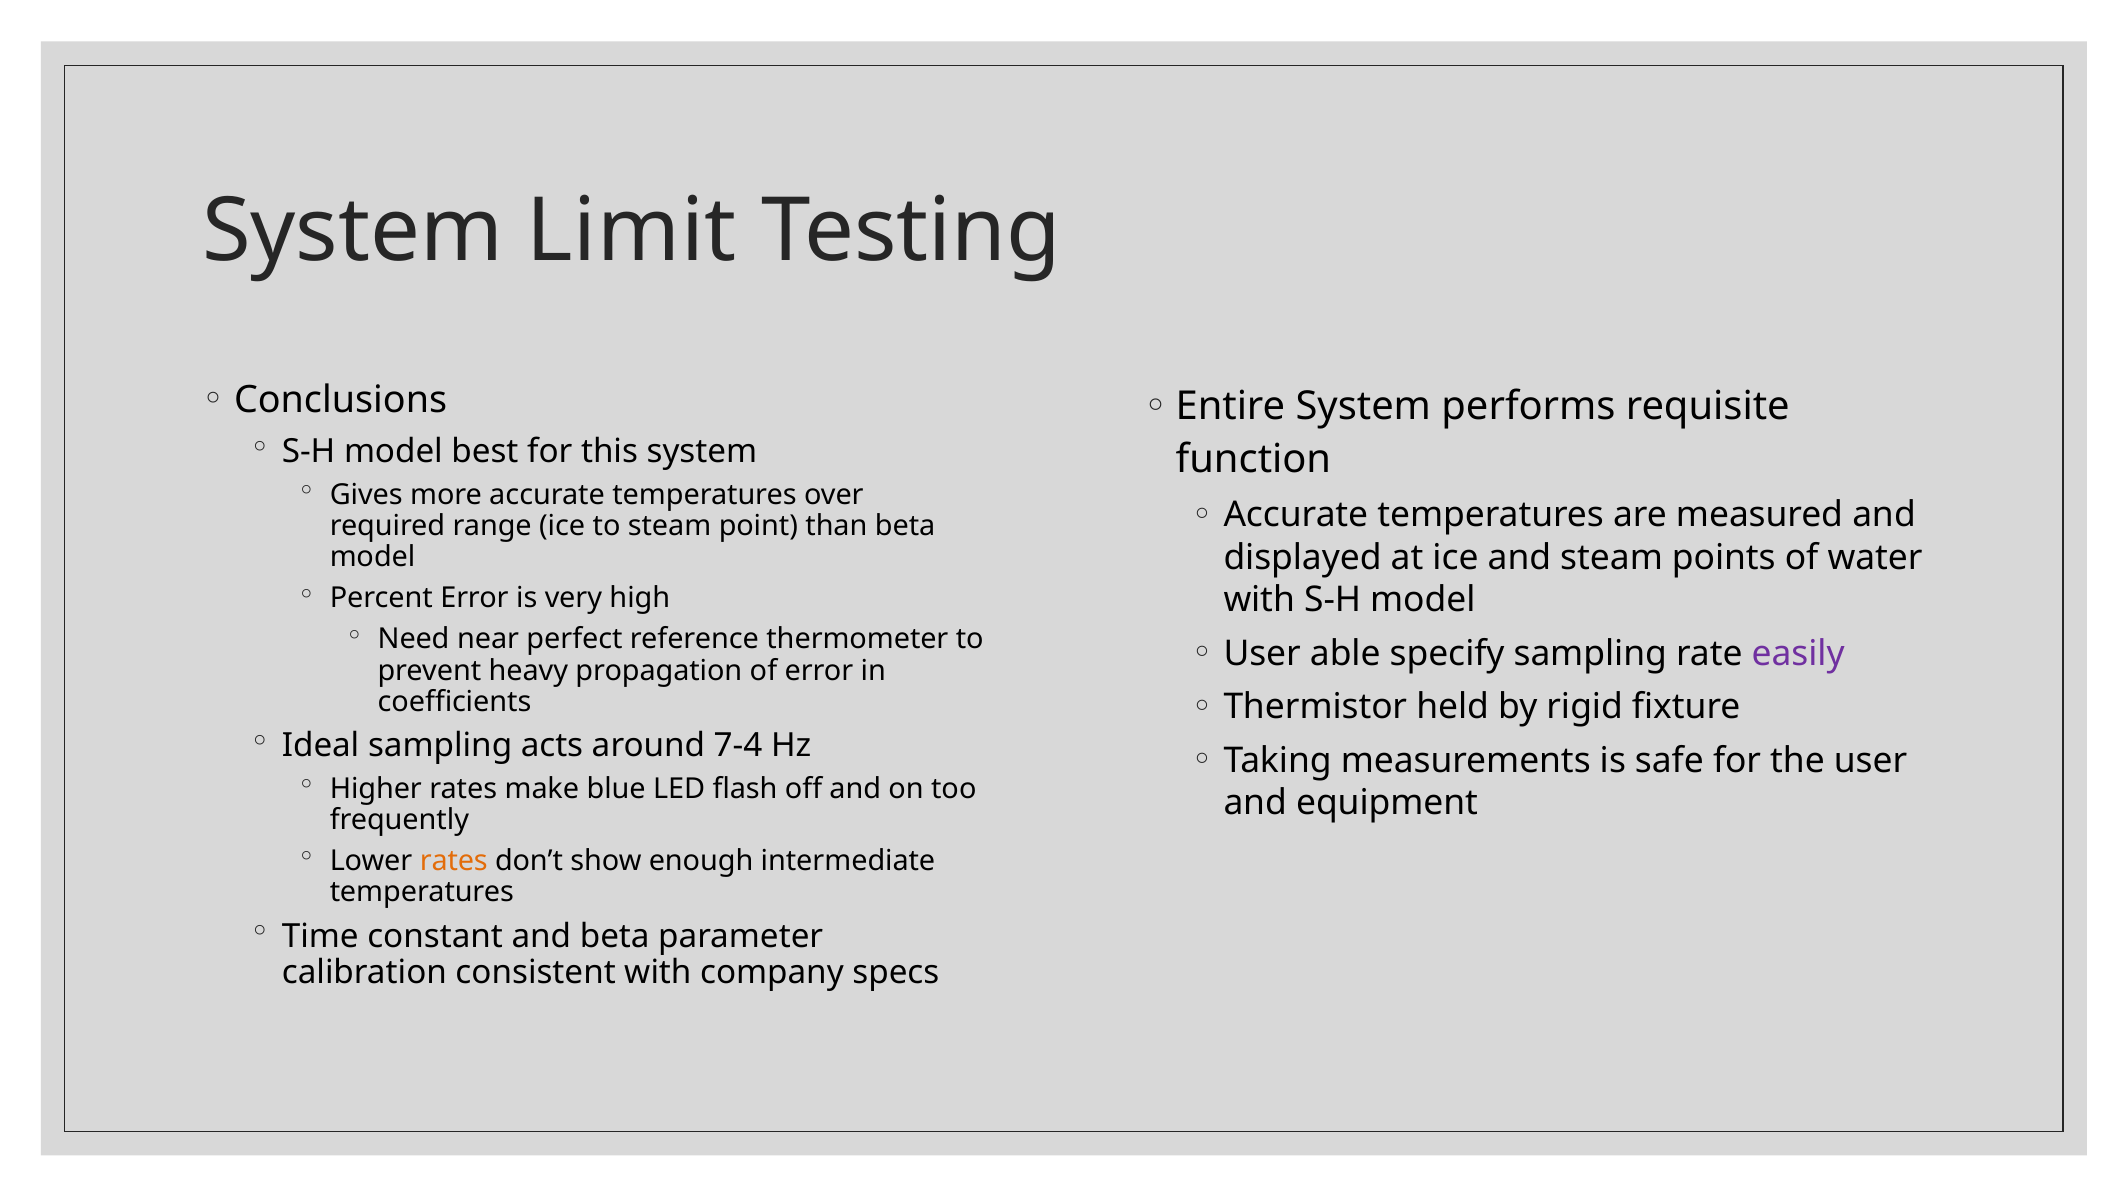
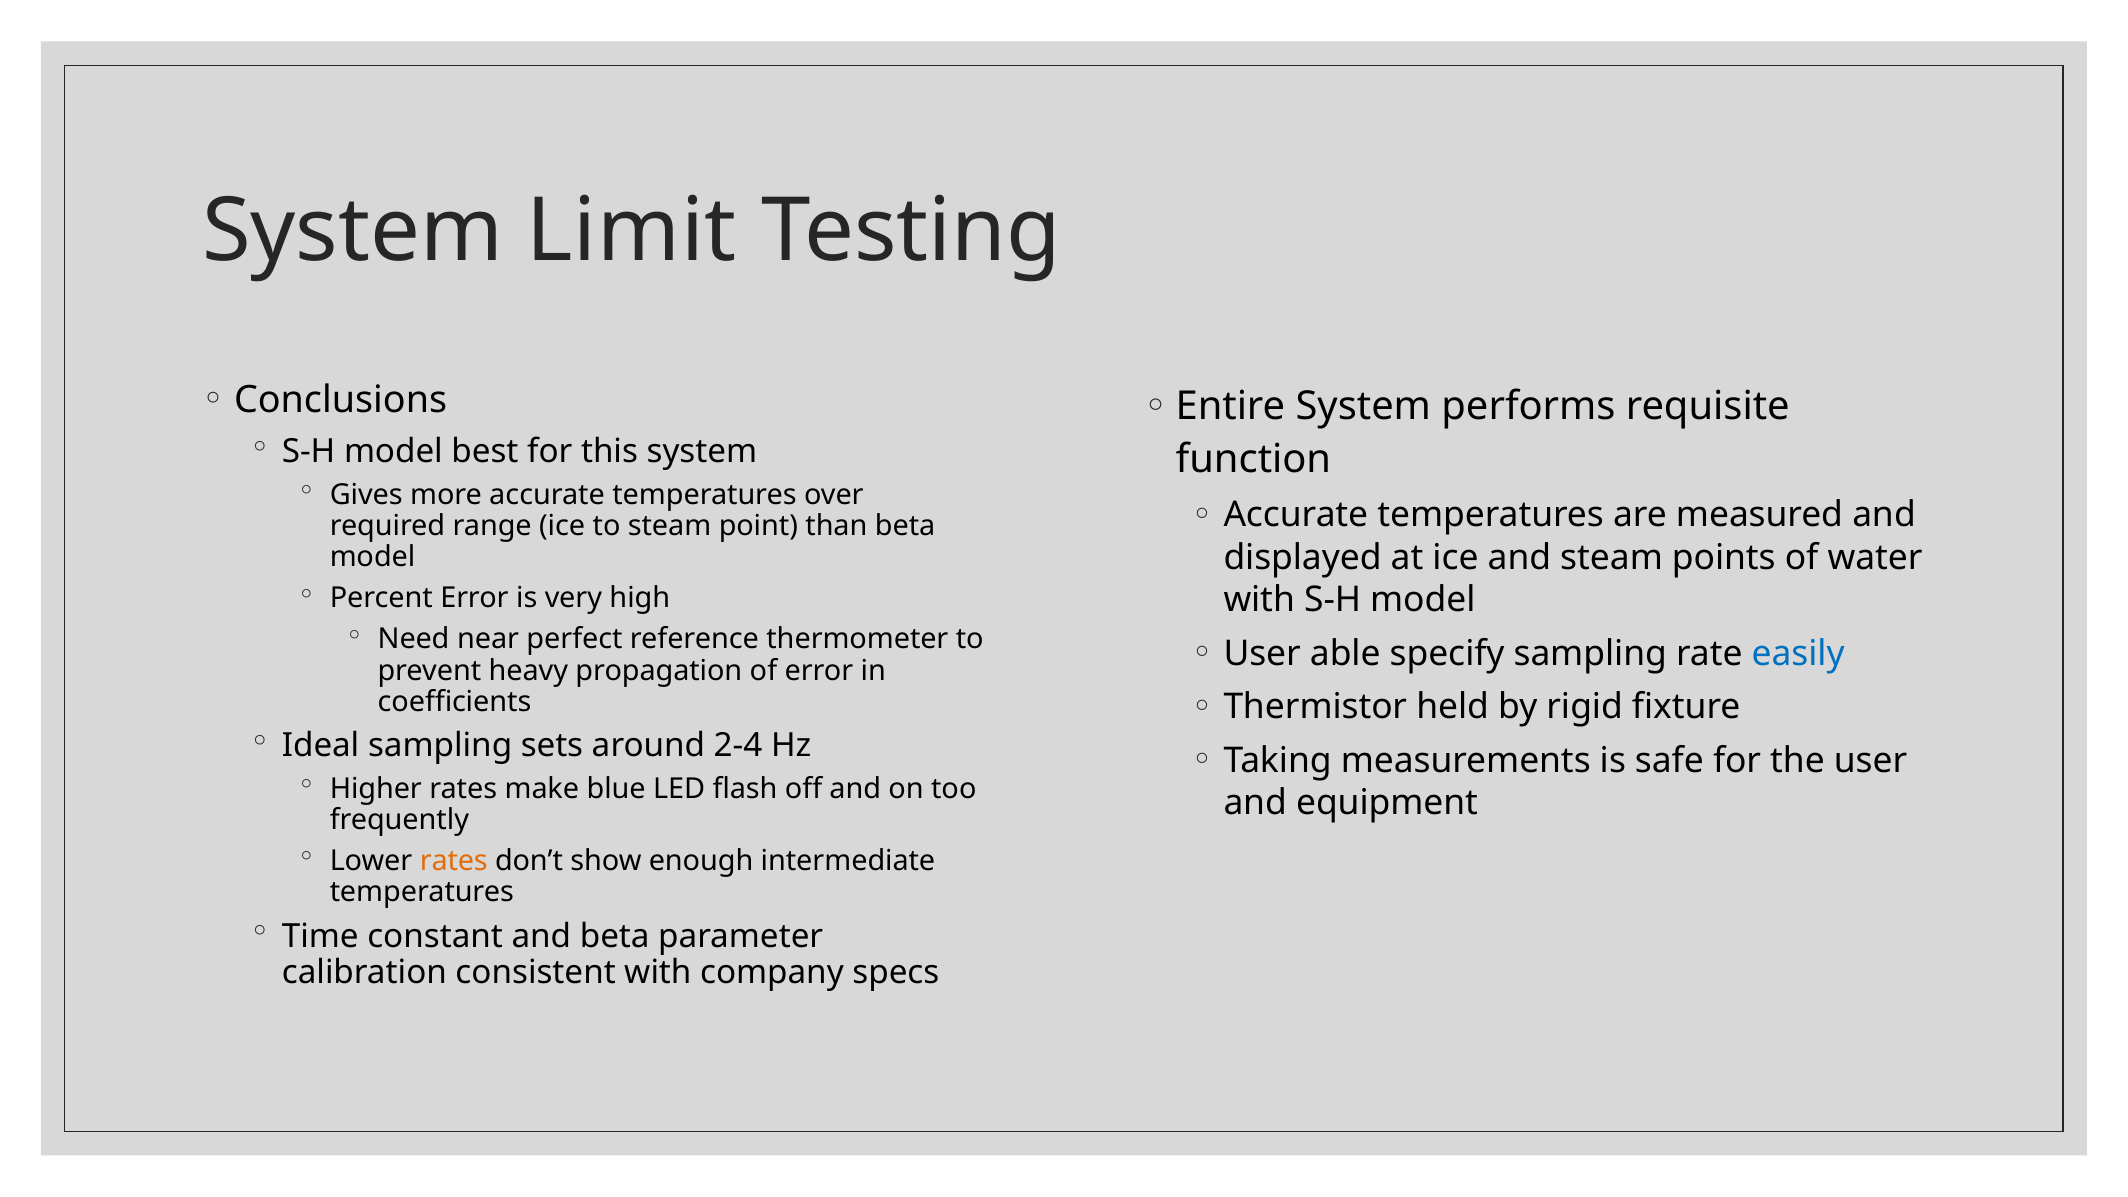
easily colour: purple -> blue
acts: acts -> sets
7-4: 7-4 -> 2-4
